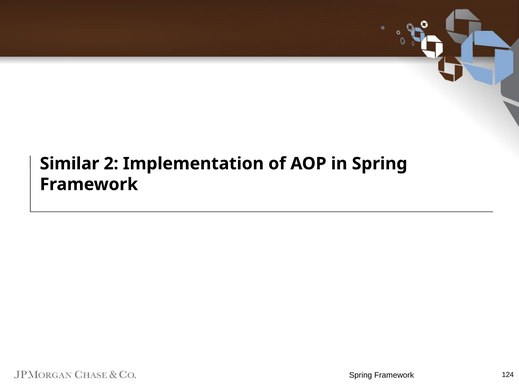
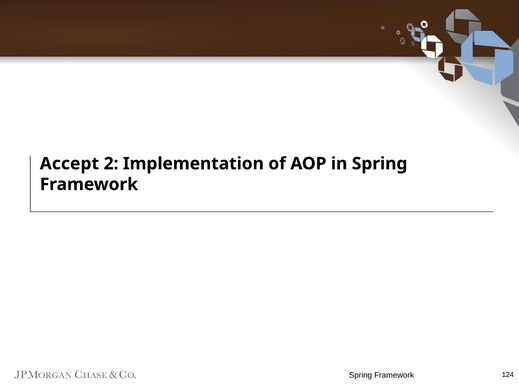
Similar: Similar -> Accept
